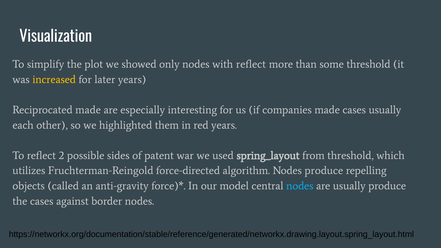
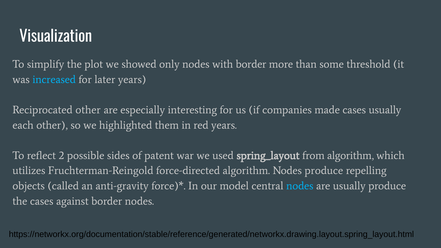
with reflect: reflect -> border
increased colour: yellow -> light blue
Reciprocated made: made -> other
from threshold: threshold -> algorithm
